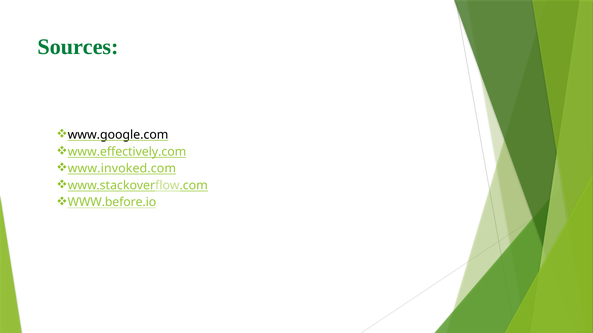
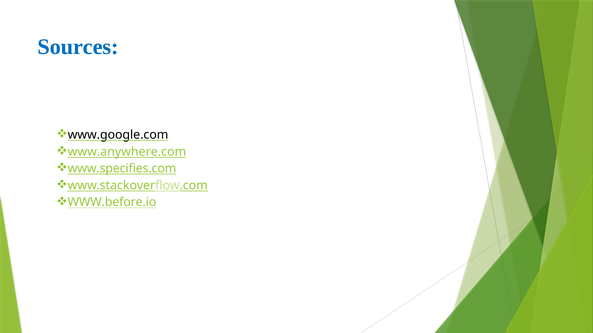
Sources colour: green -> blue
www.effectively.com: www.effectively.com -> www.anywhere.com
www.invoked.com: www.invoked.com -> www.specifies.com
